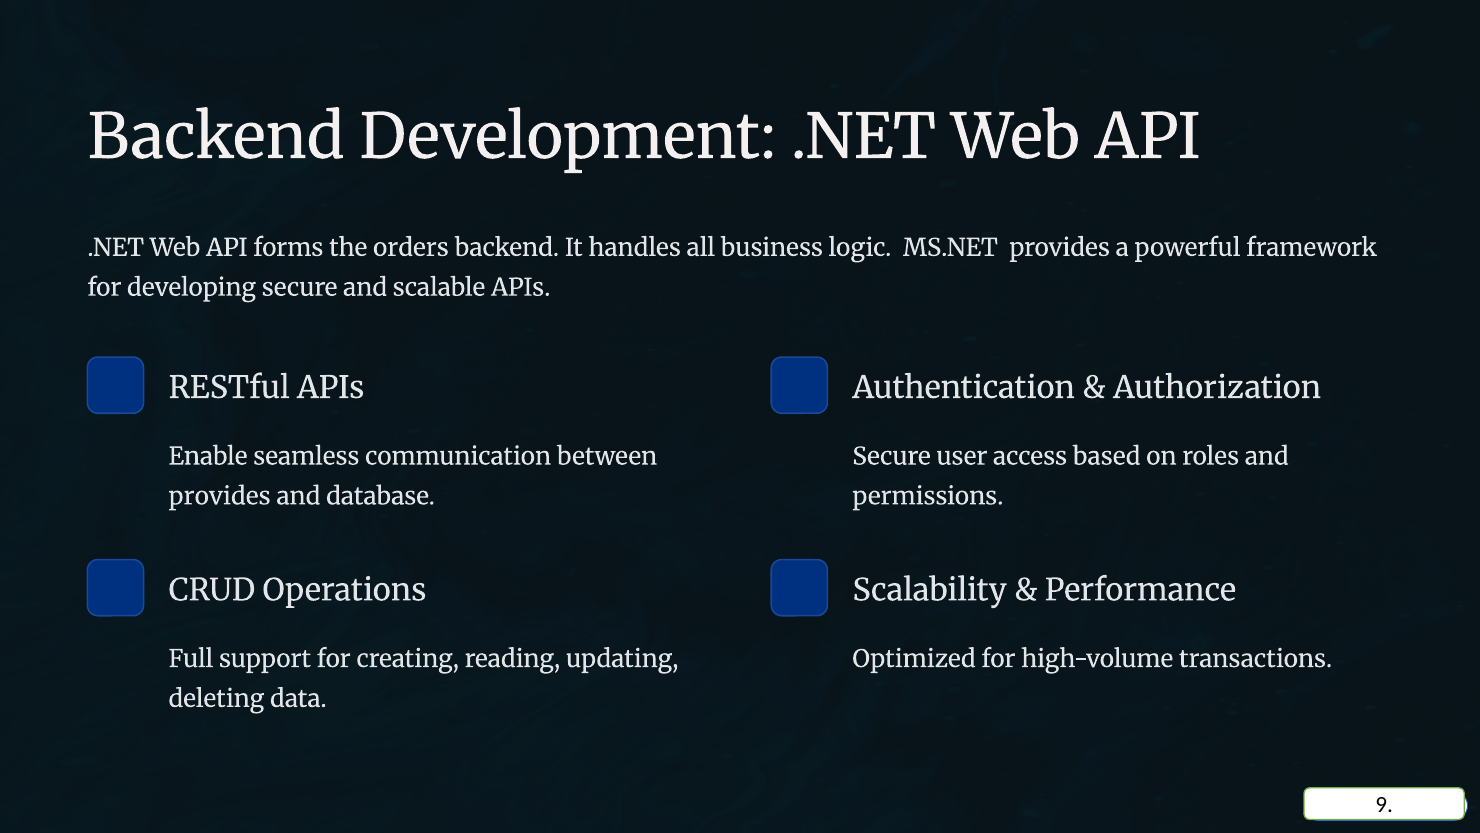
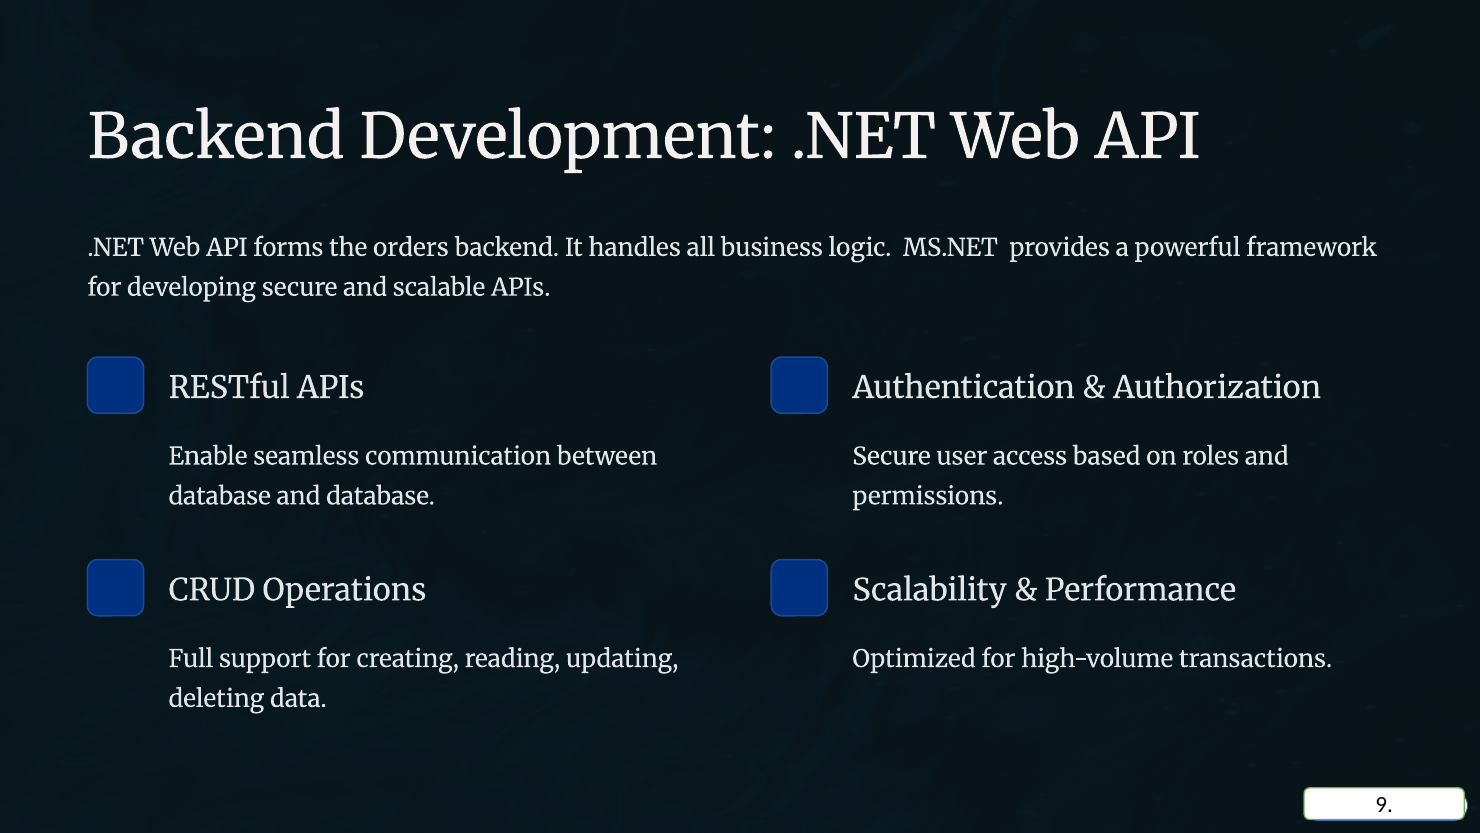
provides at (220, 496): provides -> database
